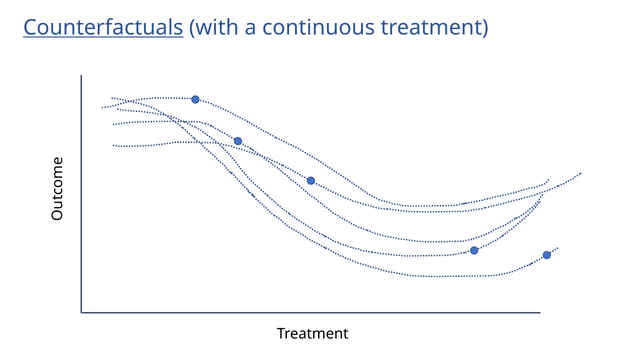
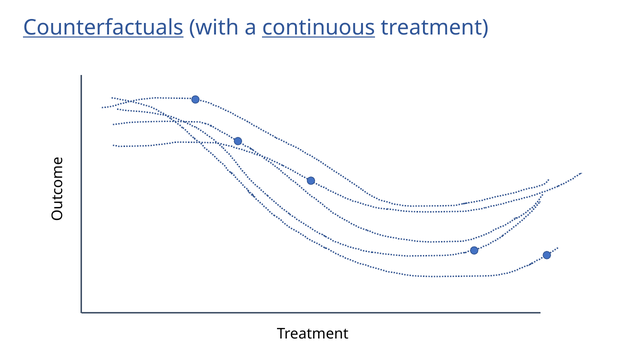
continuous underline: none -> present
